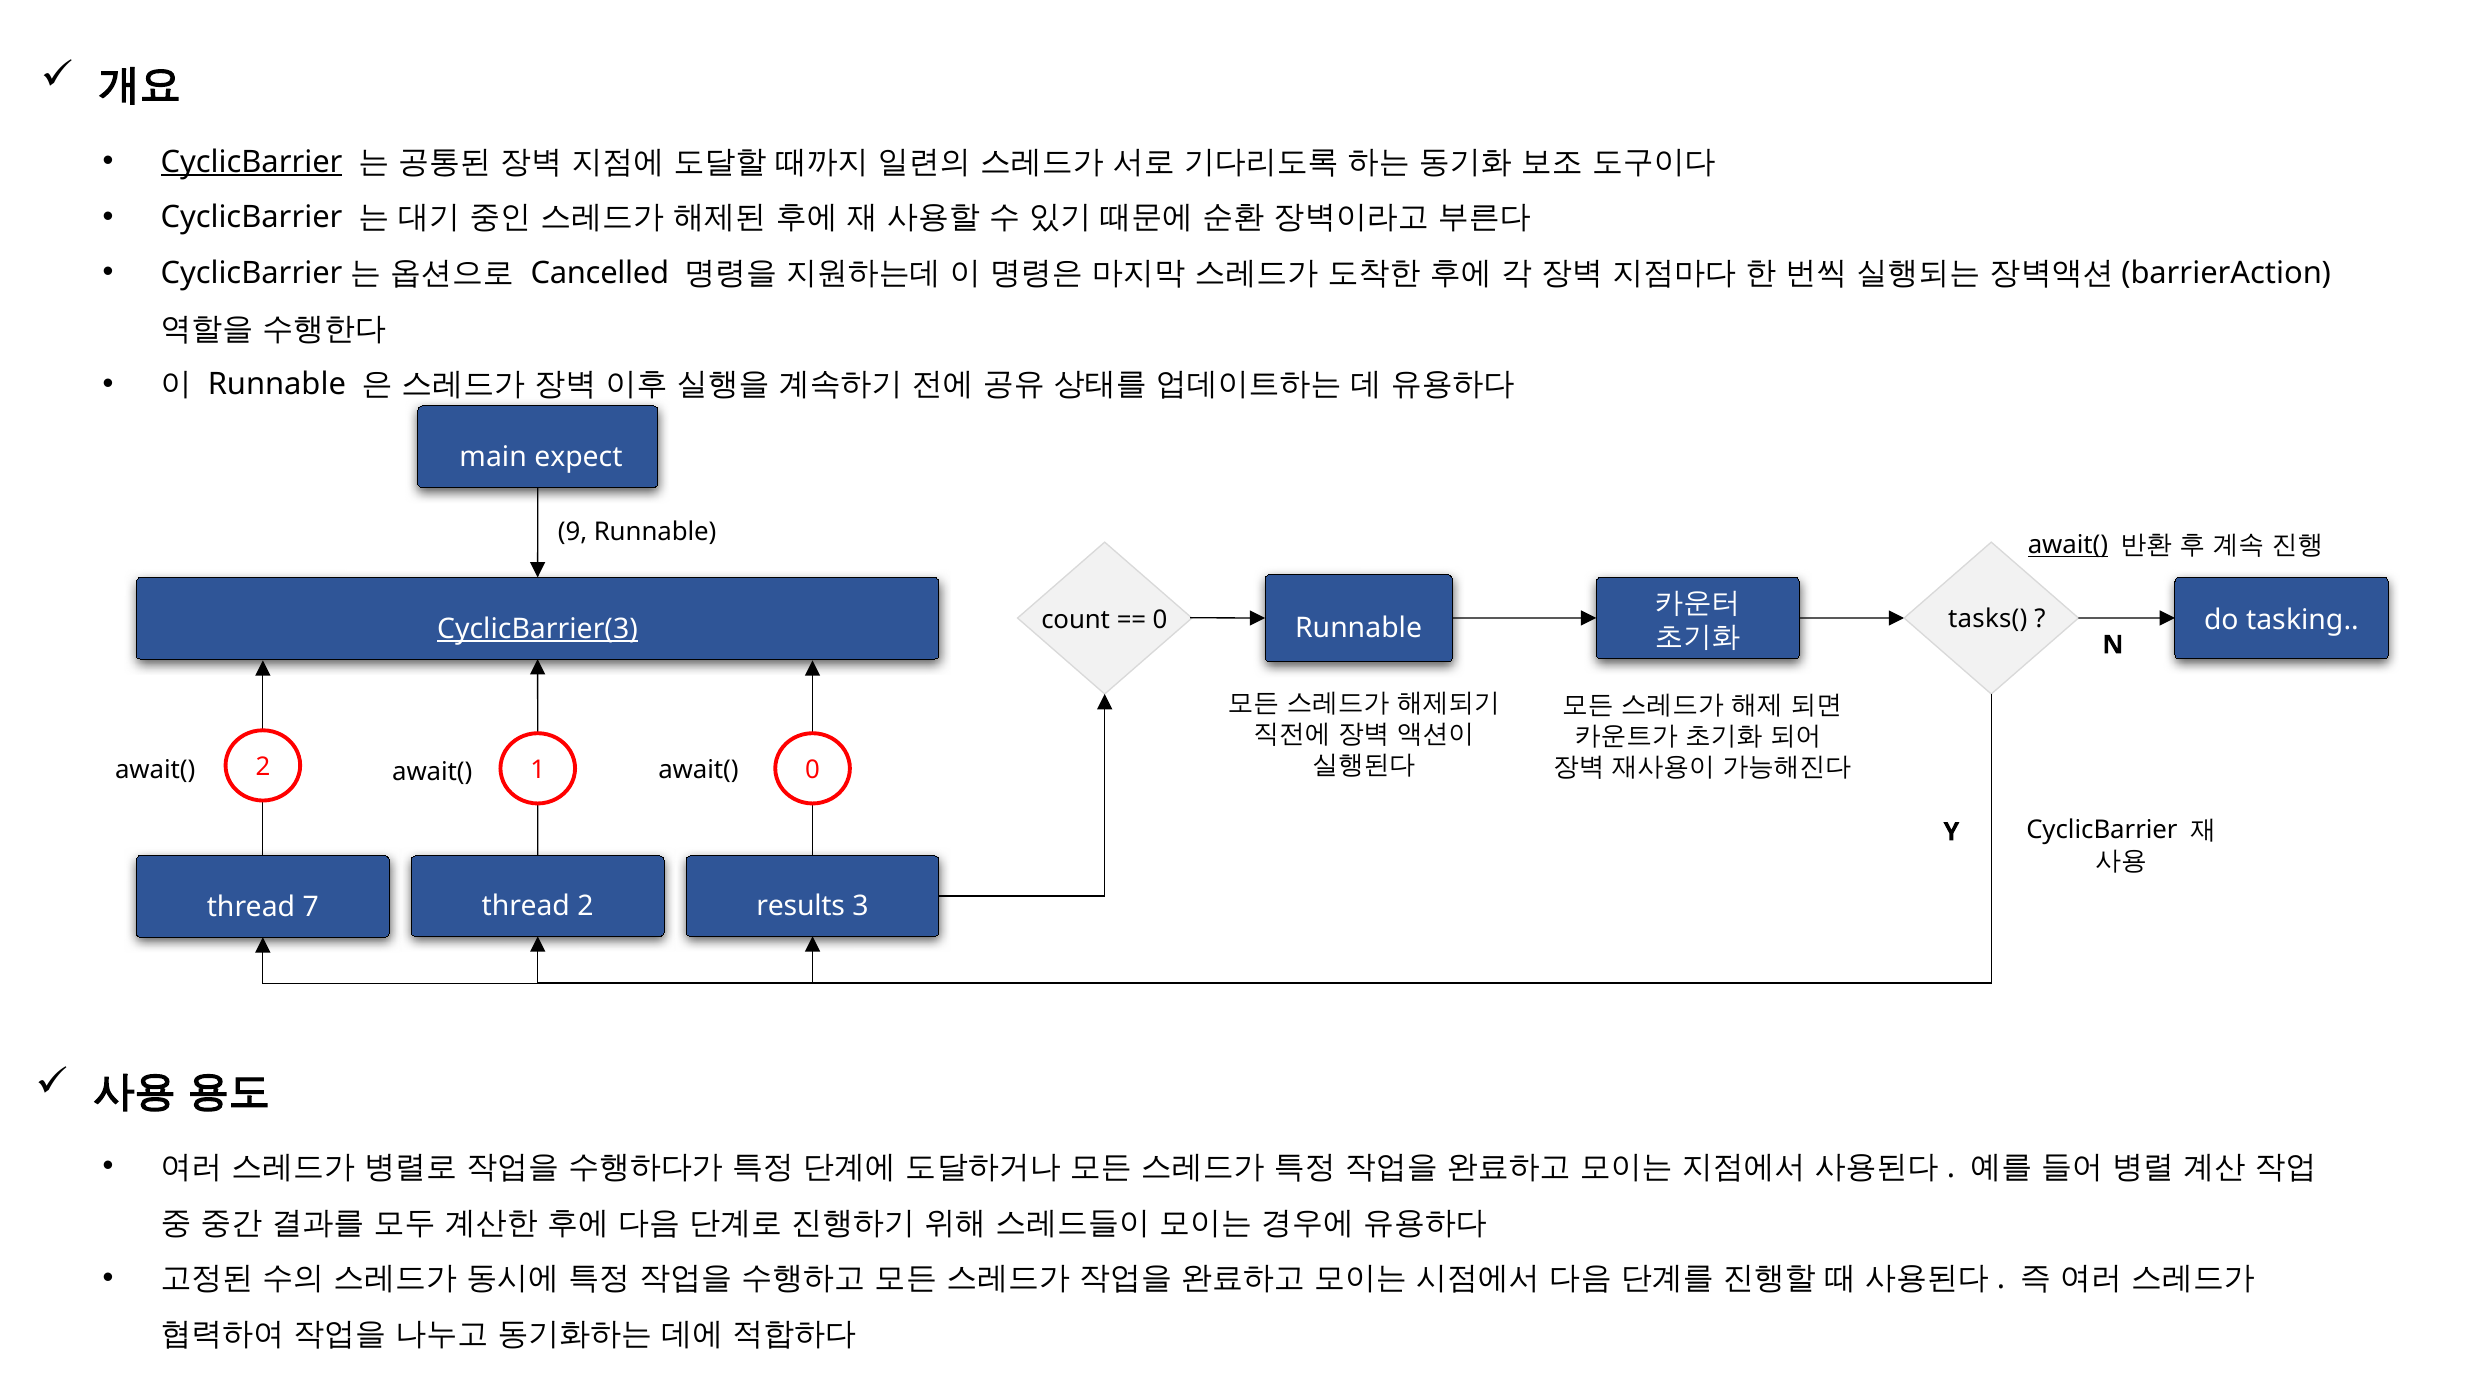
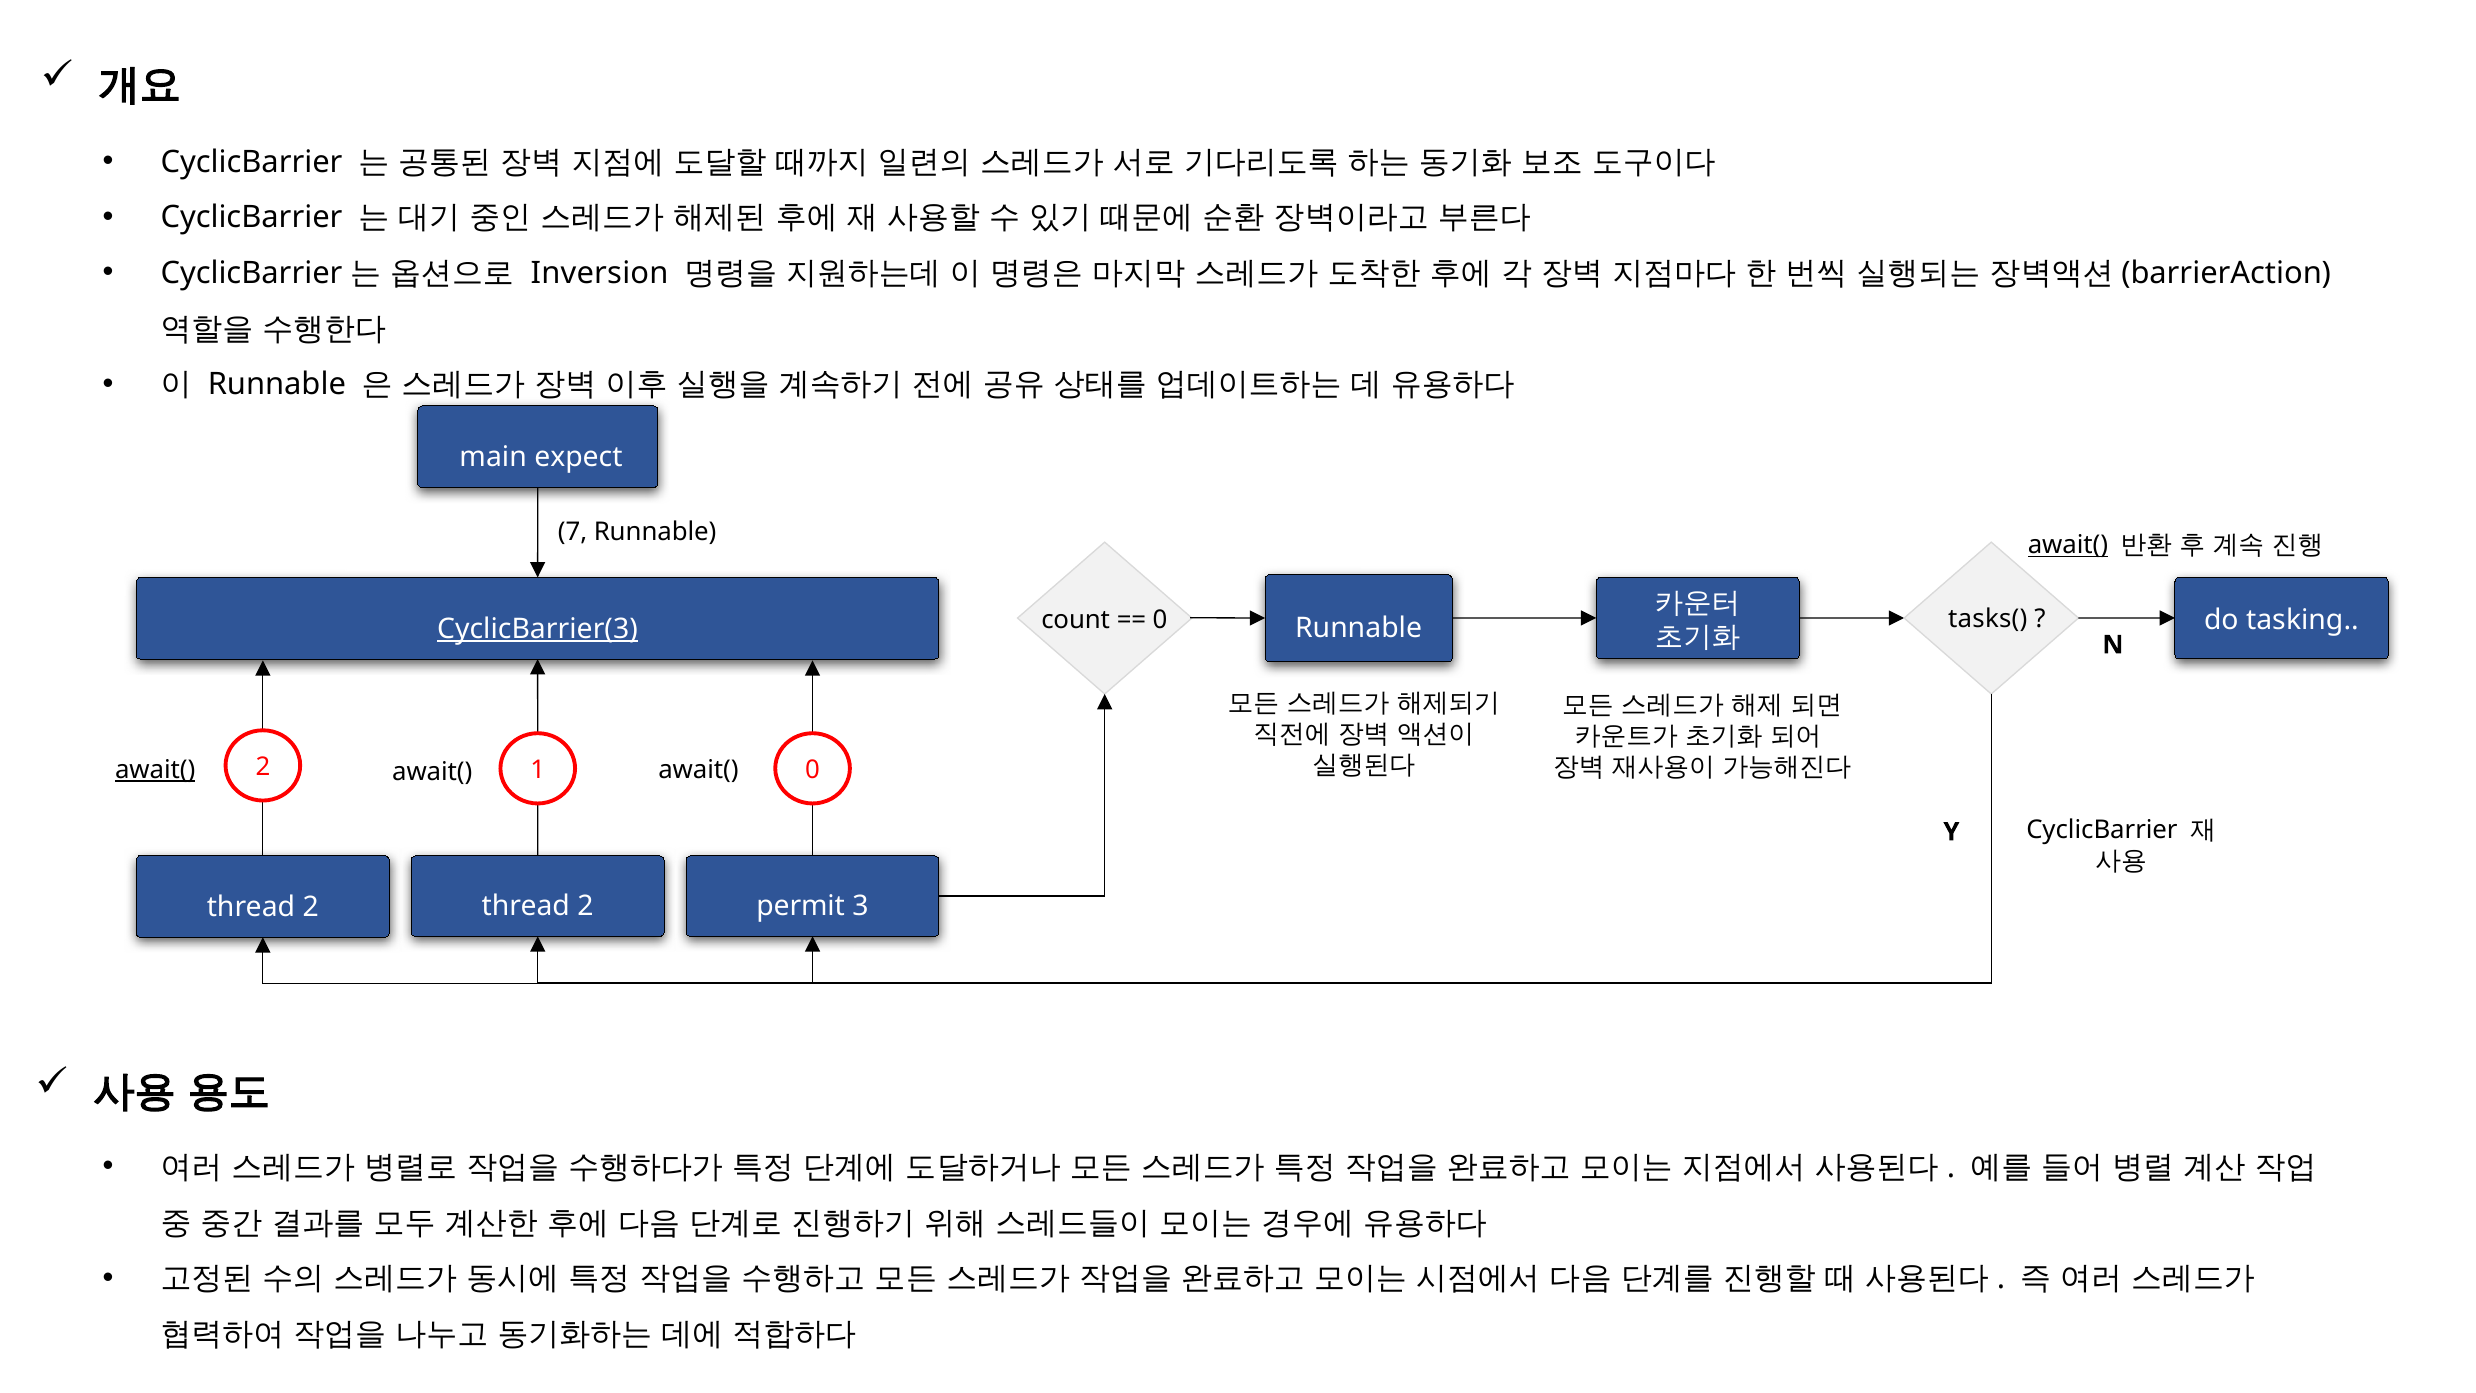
CyclicBarrier at (252, 162) underline: present -> none
Cancelled: Cancelled -> Inversion
9: 9 -> 7
await( at (155, 770) underline: none -> present
7 at (311, 907): 7 -> 2
results: results -> permit
